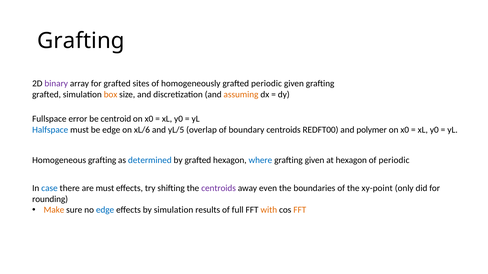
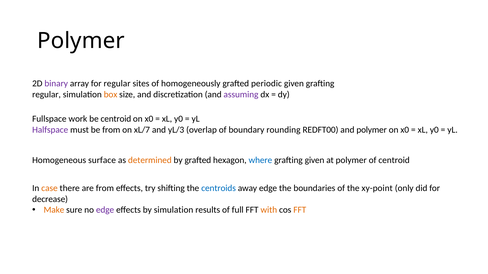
Grafting at (81, 41): Grafting -> Polymer
for grafted: grafted -> regular
grafted at (47, 95): grafted -> regular
assuming colour: orange -> purple
error: error -> work
Halfspace colour: blue -> purple
be edge: edge -> from
xL/6: xL/6 -> xL/7
yL/5: yL/5 -> yL/3
boundary centroids: centroids -> rounding
Homogeneous grafting: grafting -> surface
determined colour: blue -> orange
at hexagon: hexagon -> polymer
of periodic: periodic -> centroid
case colour: blue -> orange
are must: must -> from
centroids at (219, 188) colour: purple -> blue
away even: even -> edge
rounding: rounding -> decrease
edge at (105, 210) colour: blue -> purple
